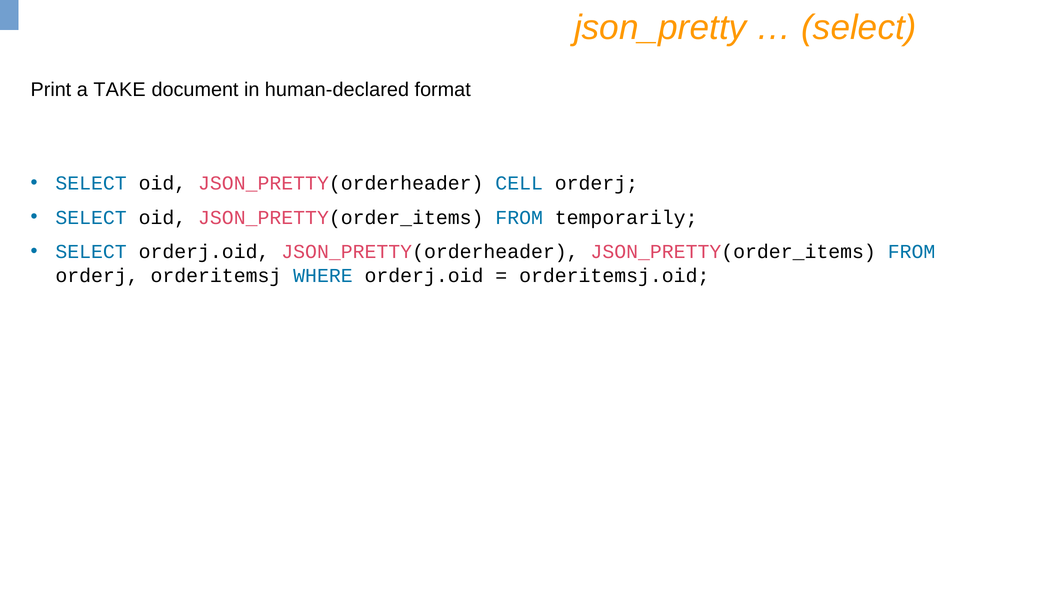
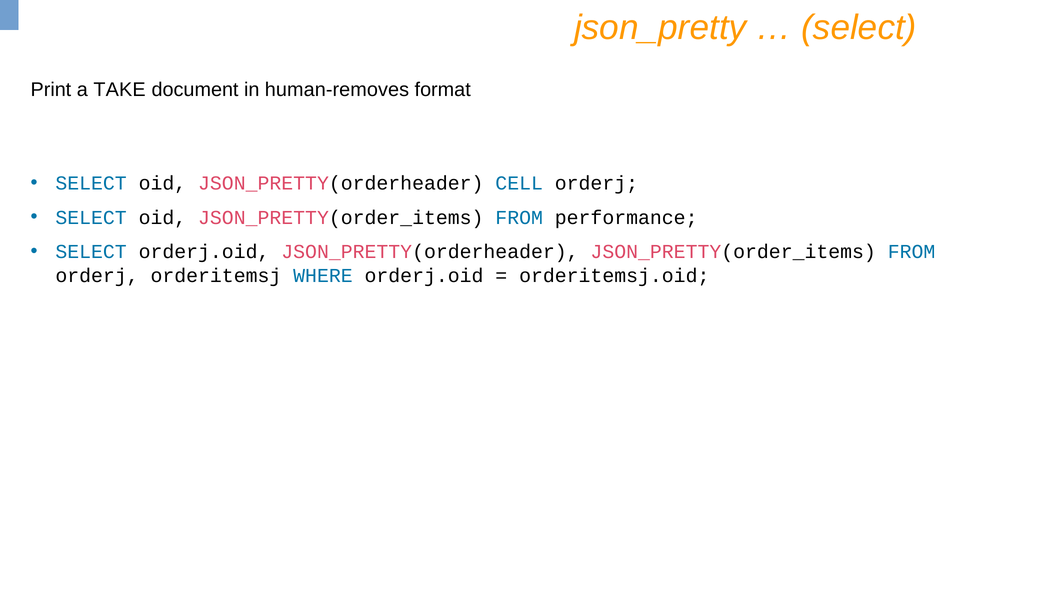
human-declared: human-declared -> human-removes
temporarily: temporarily -> performance
